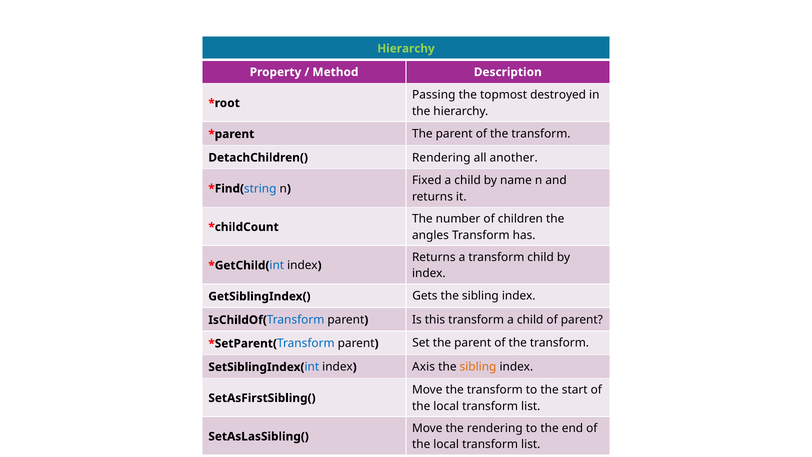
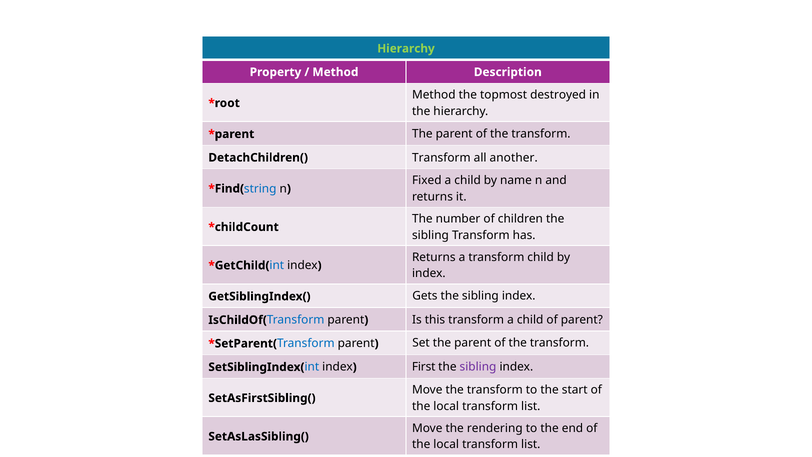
Passing at (434, 95): Passing -> Method
DetachChildren( Rendering: Rendering -> Transform
angles at (430, 235): angles -> sibling
Axis: Axis -> First
sibling at (478, 367) colour: orange -> purple
